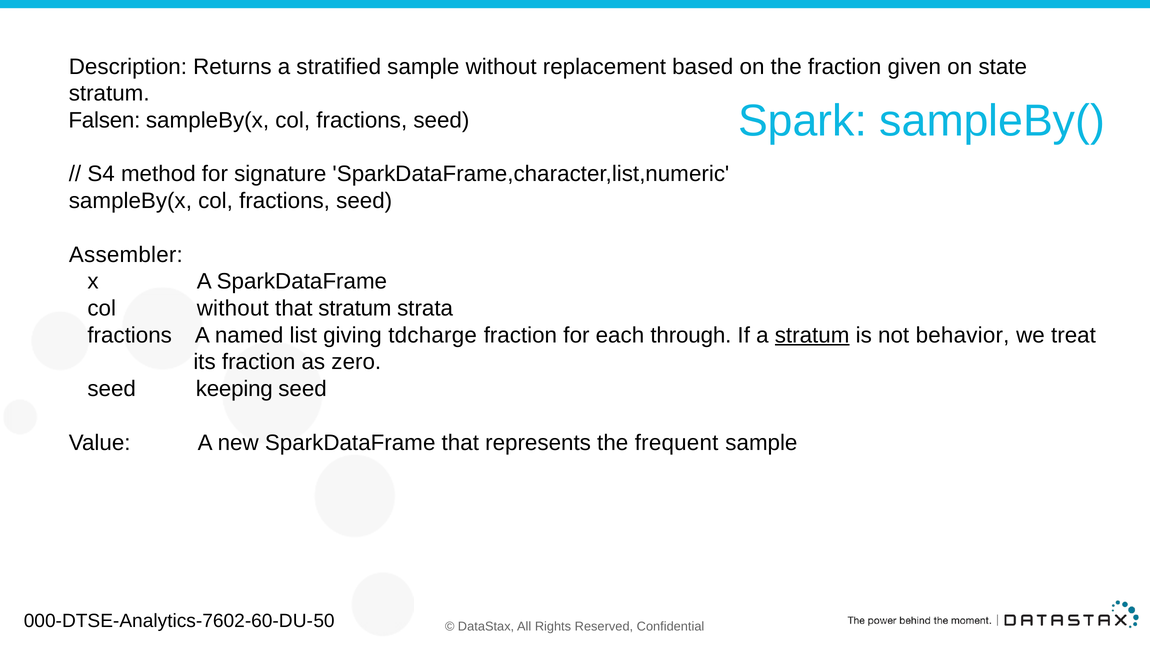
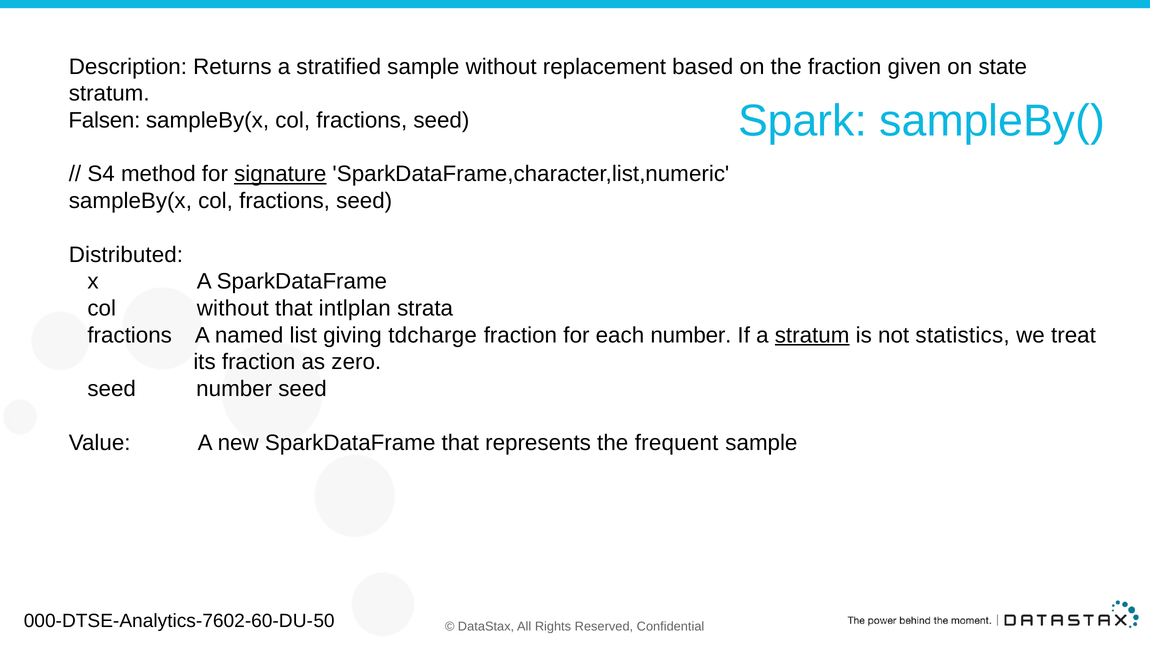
signature underline: none -> present
Assembler: Assembler -> Distributed
that stratum: stratum -> intlplan
each through: through -> number
behavior: behavior -> statistics
seed keeping: keeping -> number
